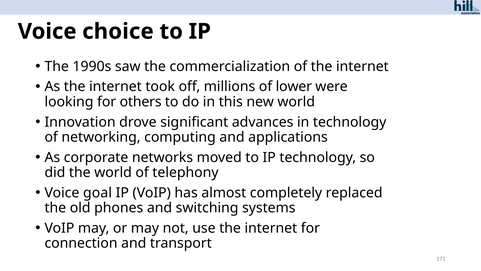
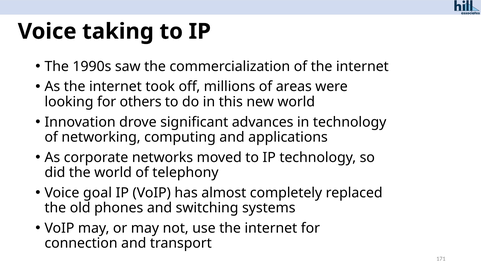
choice: choice -> taking
lower: lower -> areas
